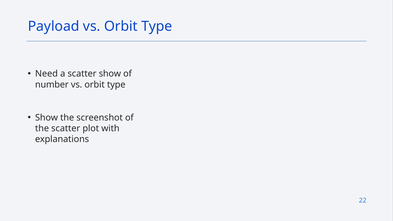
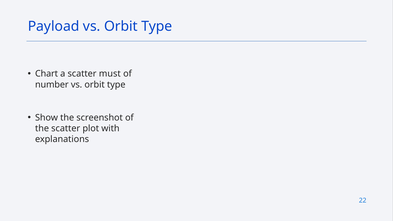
Need: Need -> Chart
scatter show: show -> must
